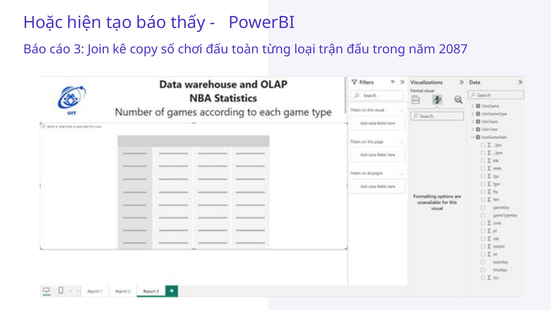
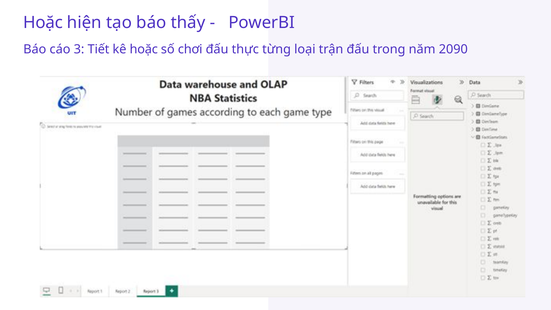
Join: Join -> Tiết
kê copy: copy -> hoặc
toàn: toàn -> thực
2087: 2087 -> 2090
